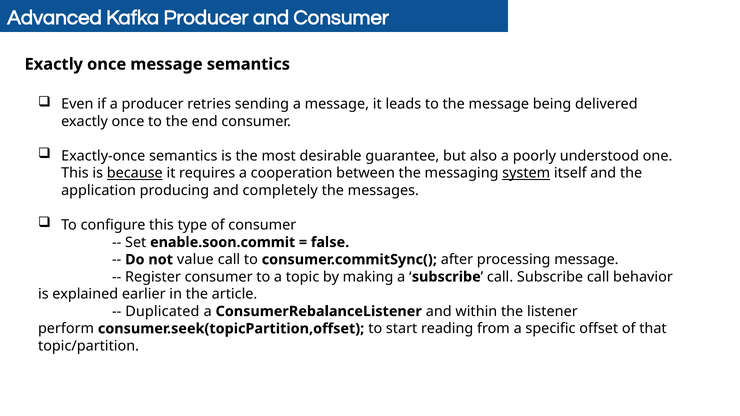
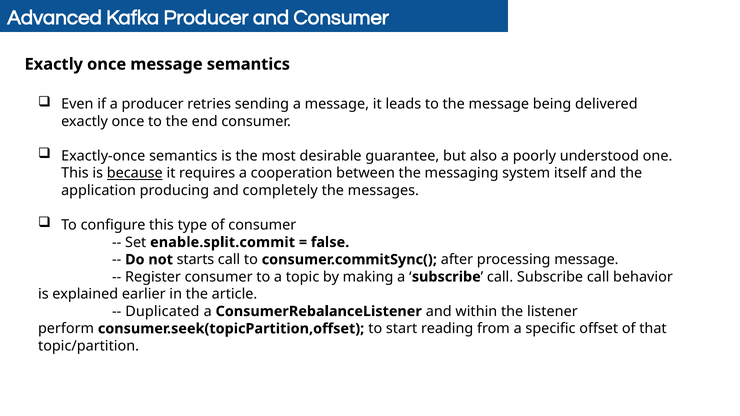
system underline: present -> none
enable.soon.commit: enable.soon.commit -> enable.split.commit
value: value -> starts
